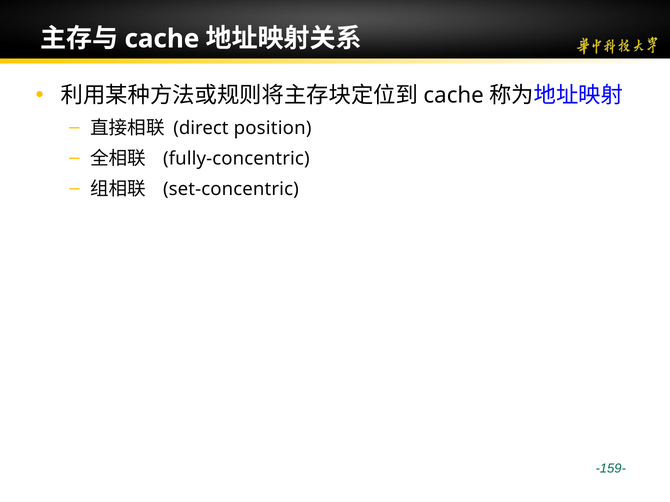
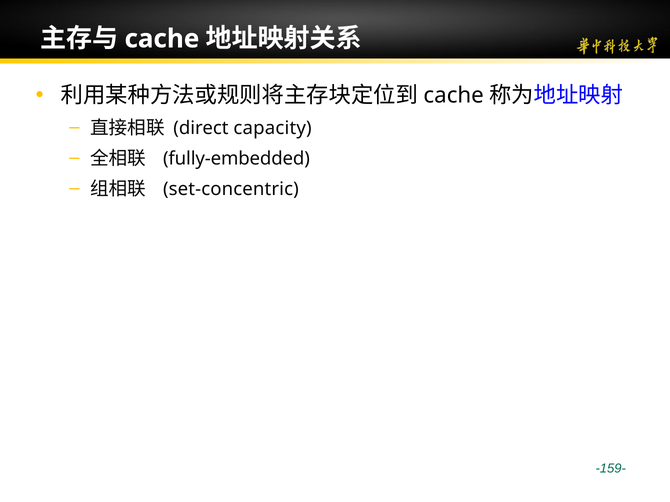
position: position -> capacity
fully-concentric: fully-concentric -> fully-embedded
